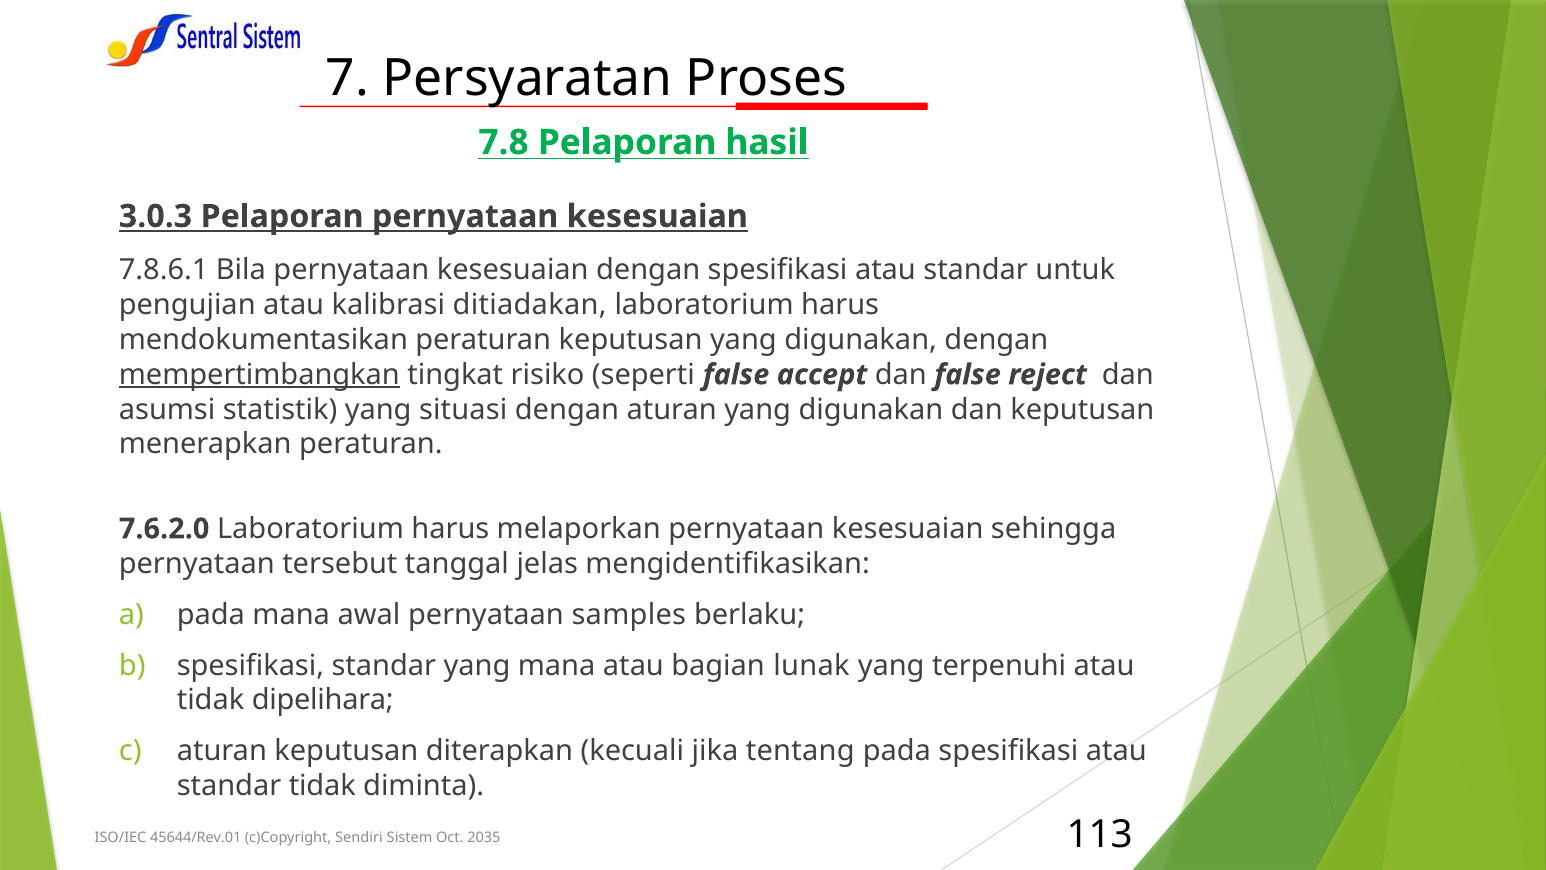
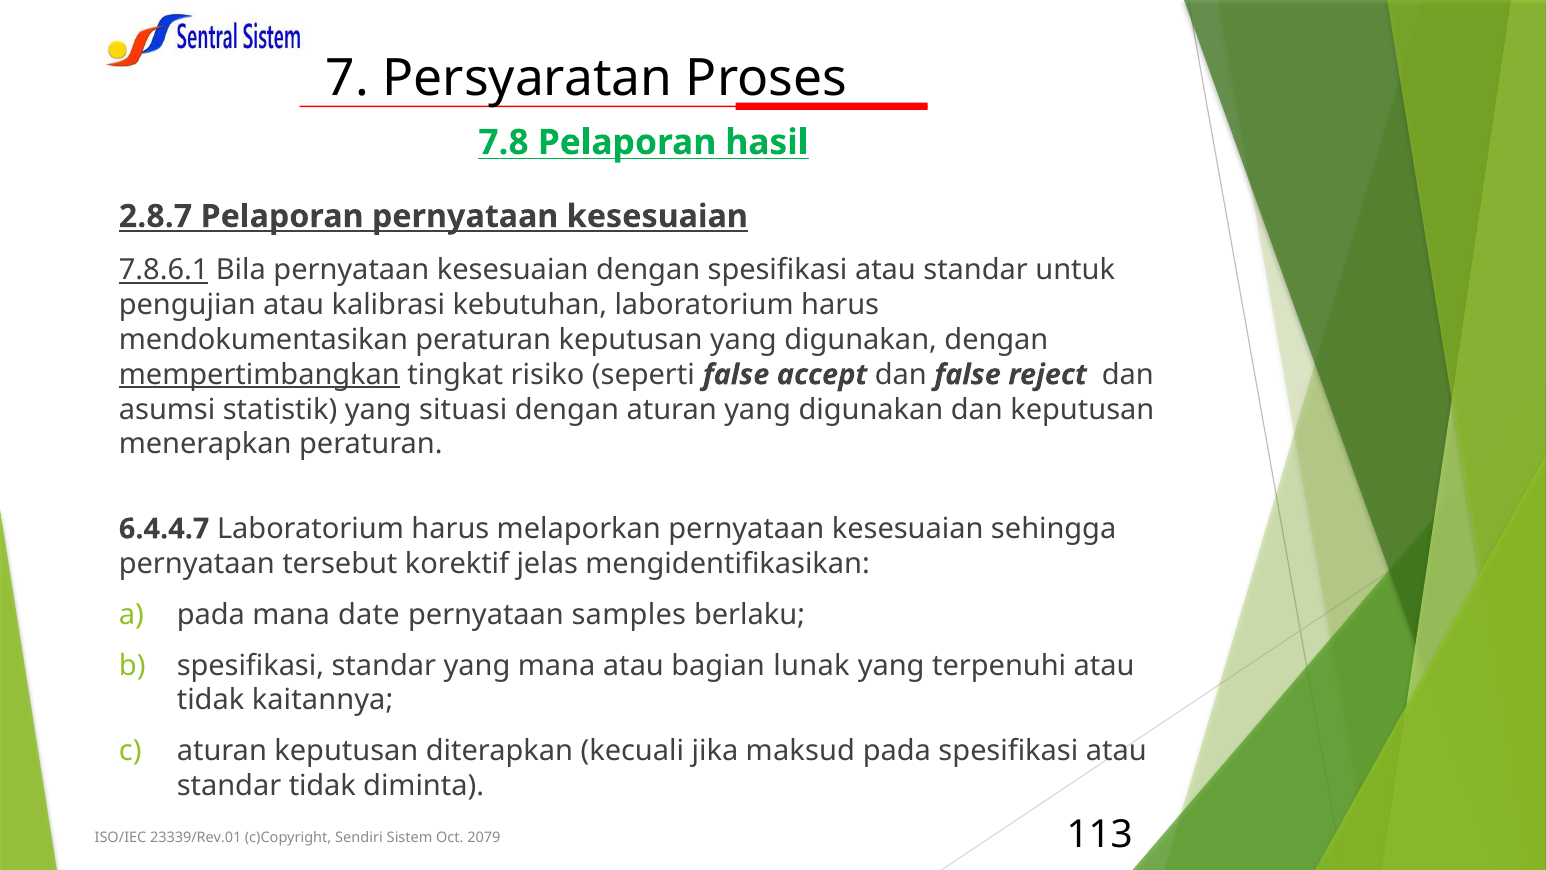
3.0.3: 3.0.3 -> 2.8.7
7.8.6.1 underline: none -> present
ditiadakan: ditiadakan -> kebutuhan
7.6.2.0: 7.6.2.0 -> 6.4.4.7
tanggal: tanggal -> korektif
awal: awal -> date
dipelihara: dipelihara -> kaitannya
tentang: tentang -> maksud
45644/Rev.01: 45644/Rev.01 -> 23339/Rev.01
2035: 2035 -> 2079
